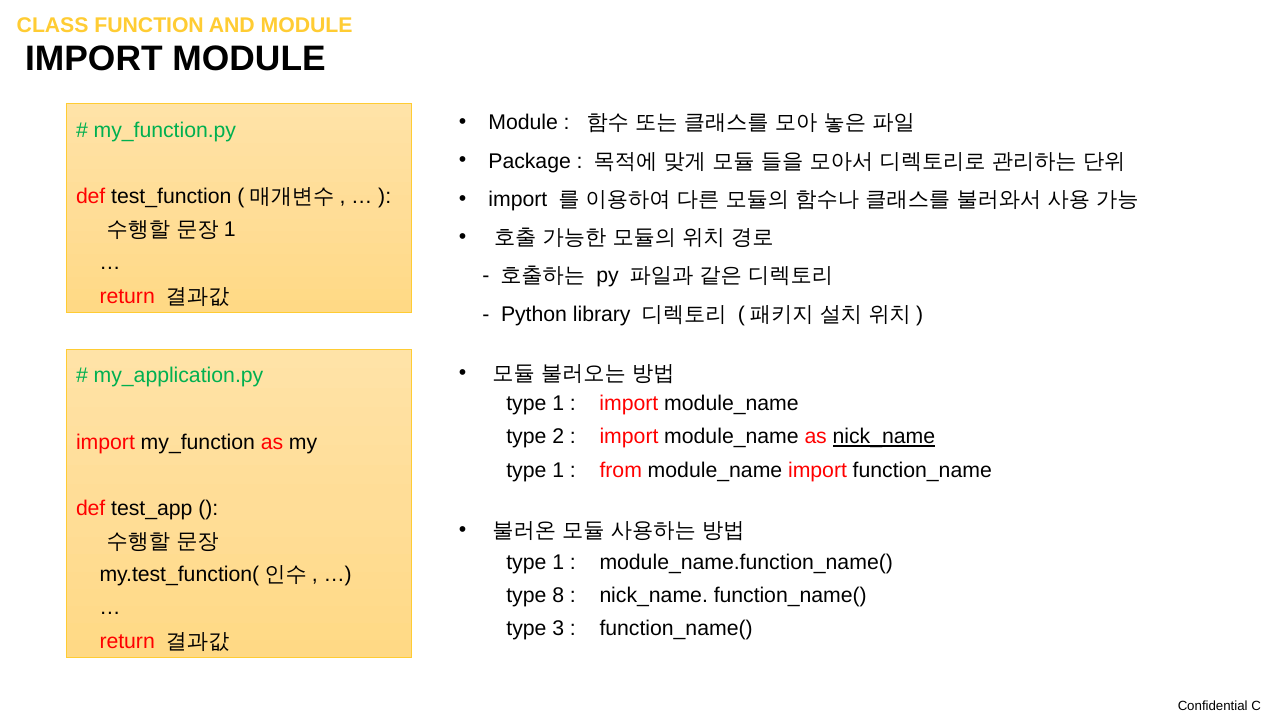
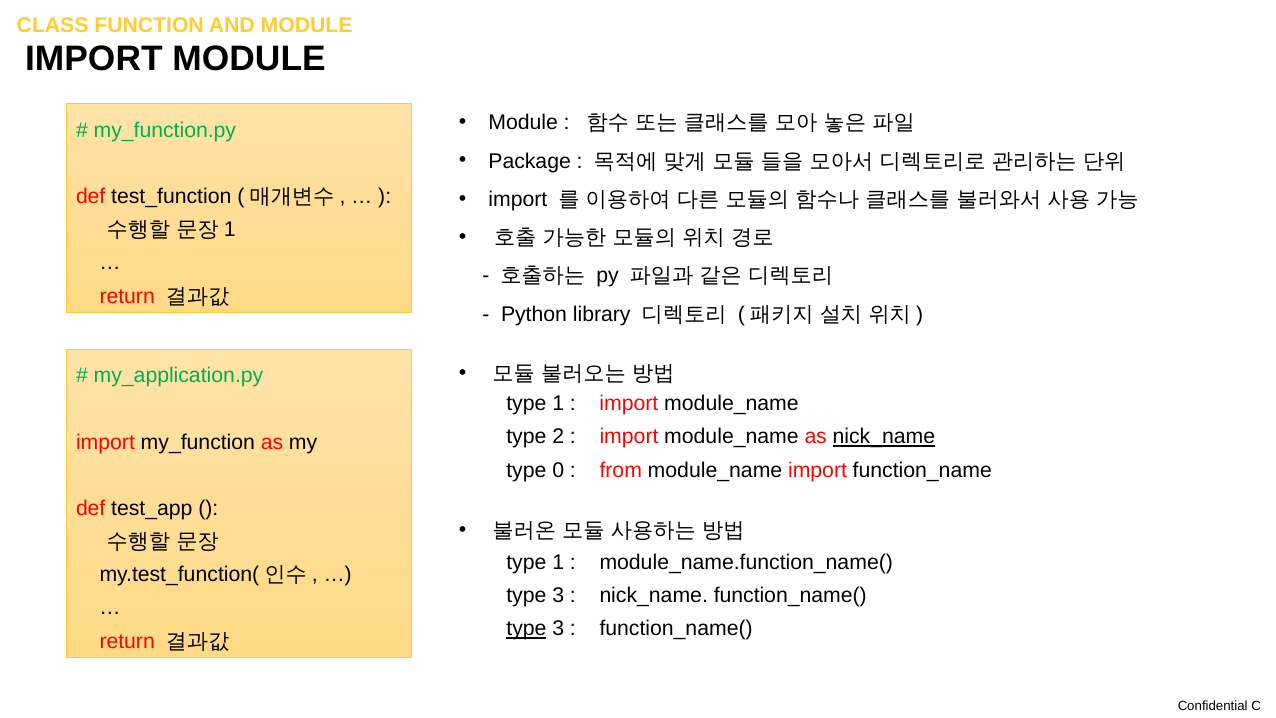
1 at (558, 470): 1 -> 0
8 at (558, 596): 8 -> 3
type at (526, 629) underline: none -> present
